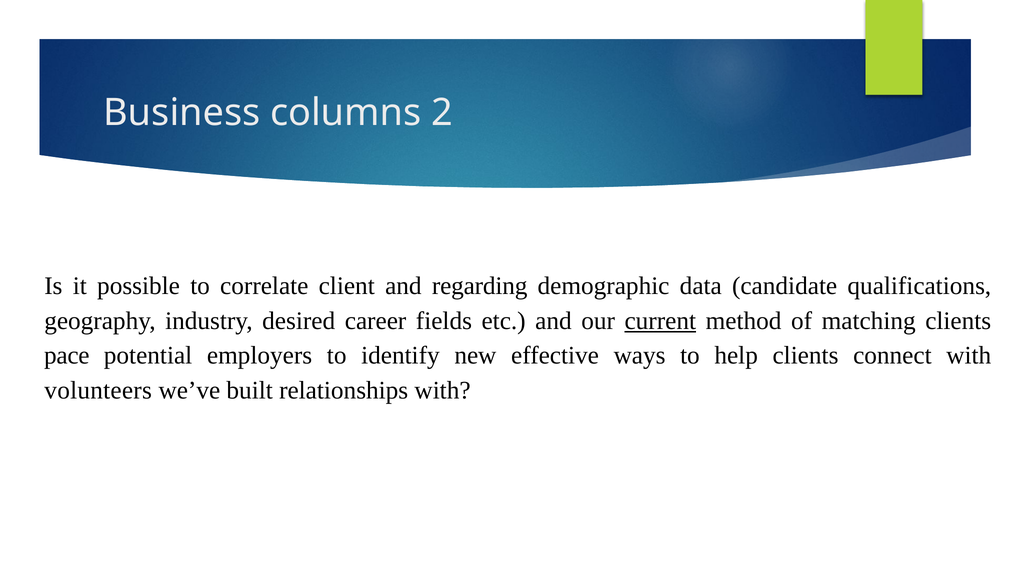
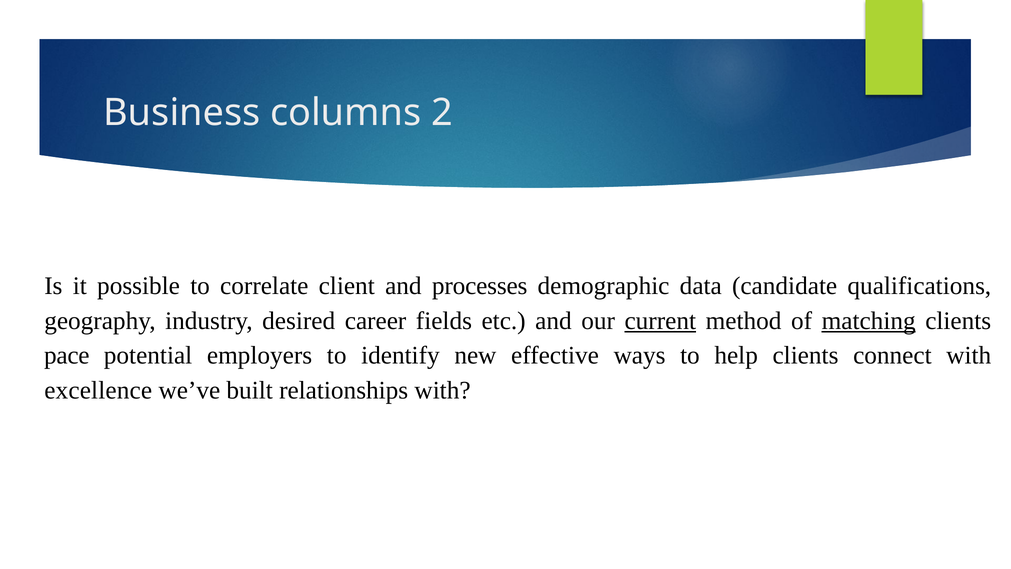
regarding: regarding -> processes
matching underline: none -> present
volunteers: volunteers -> excellence
